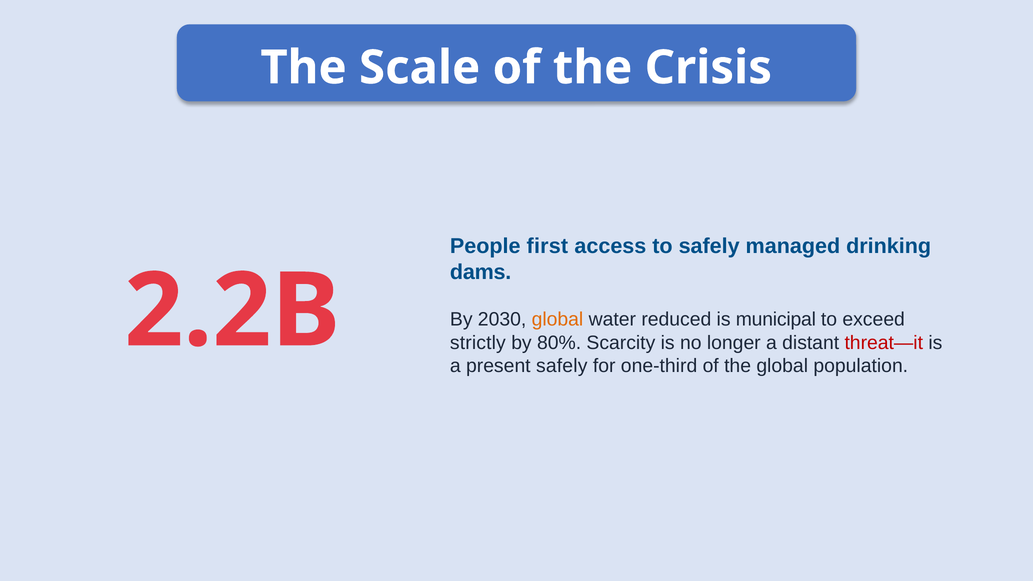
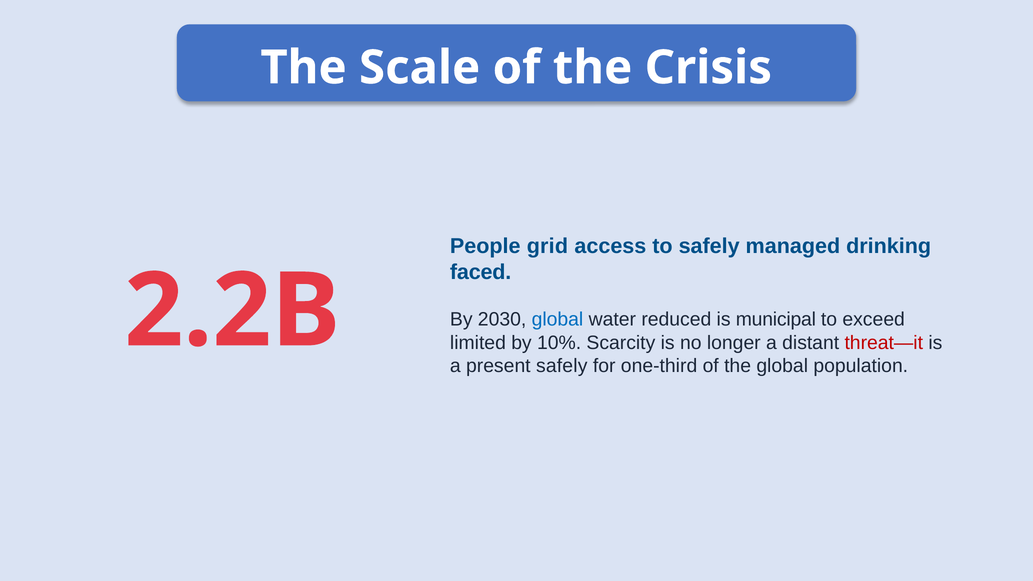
first: first -> grid
dams: dams -> faced
global at (557, 320) colour: orange -> blue
strictly: strictly -> limited
80%: 80% -> 10%
